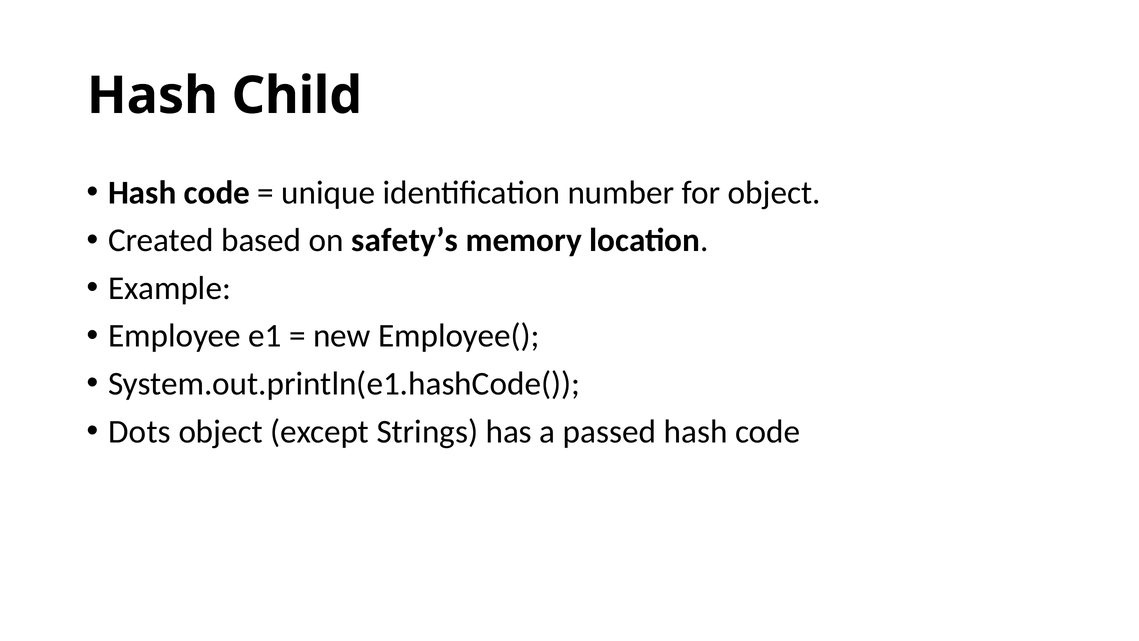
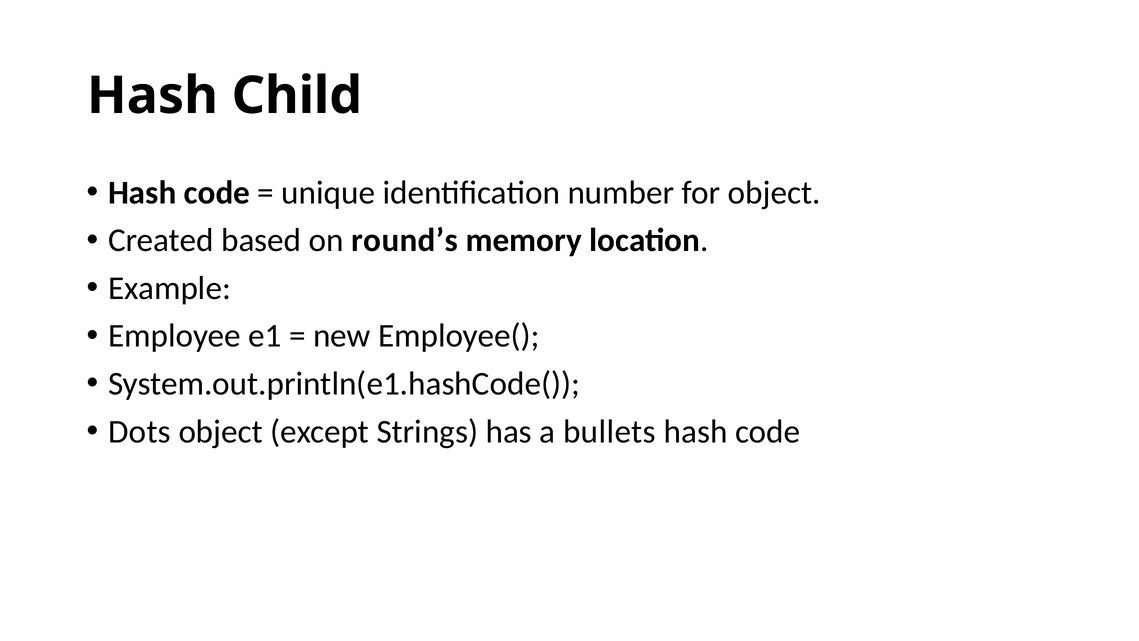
safety’s: safety’s -> round’s
passed: passed -> bullets
